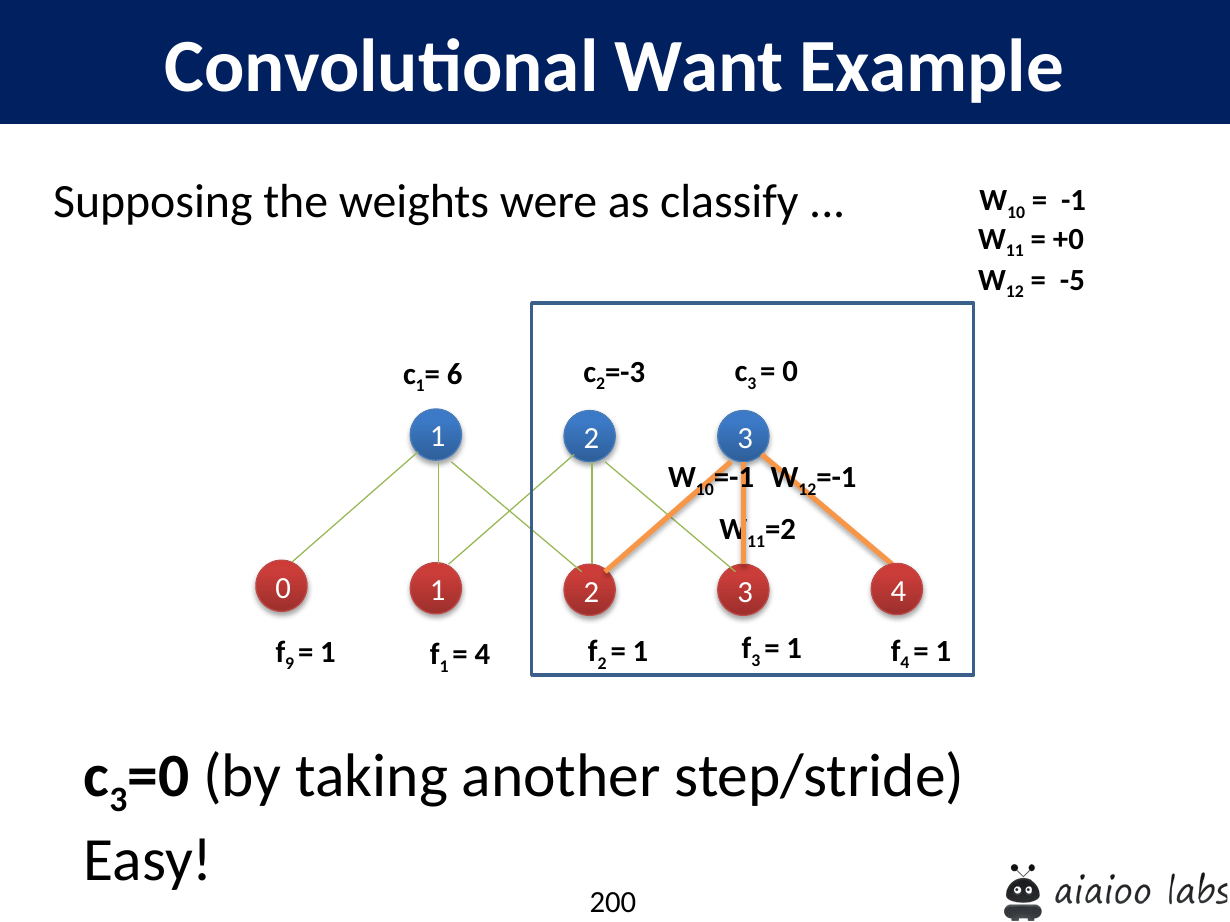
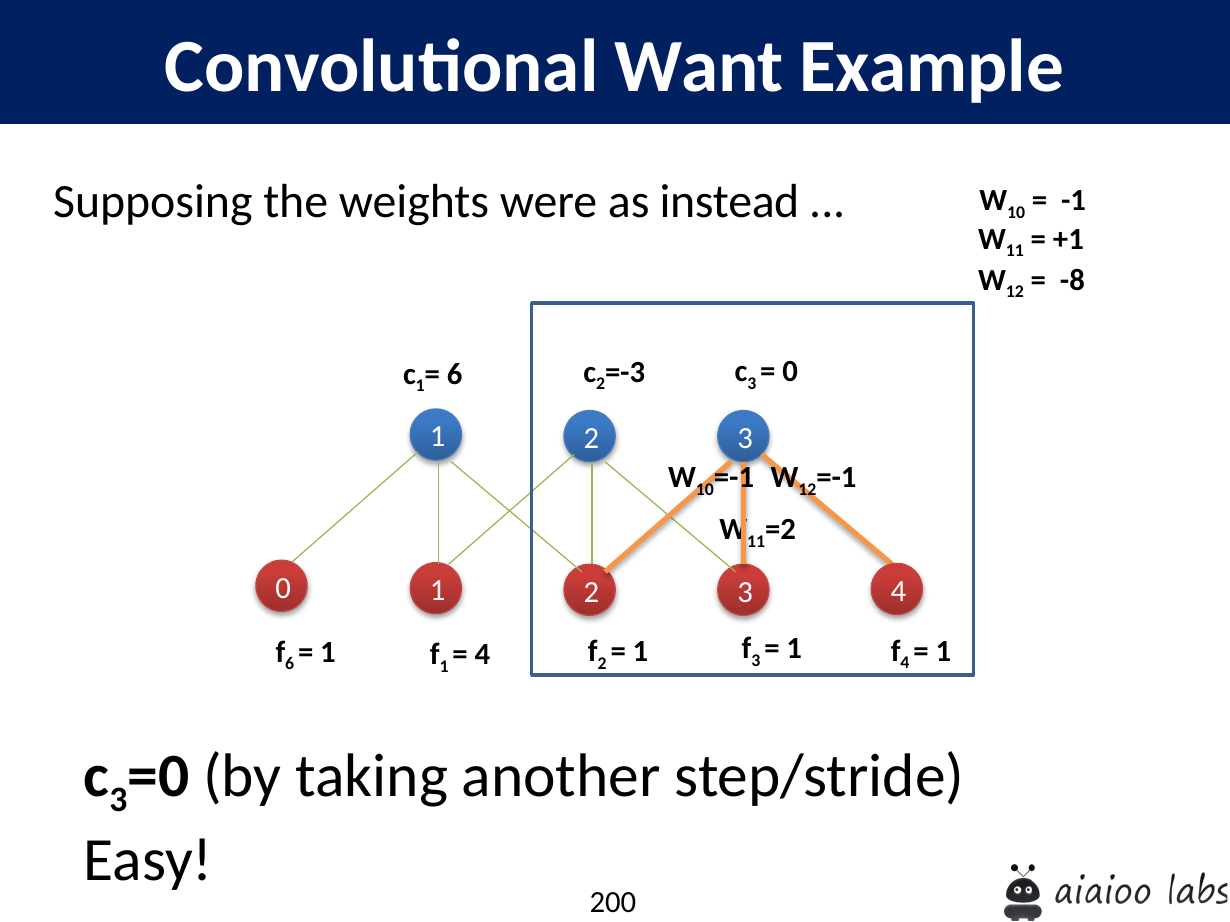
classify: classify -> instead
+0: +0 -> +1
-5: -5 -> -8
9 at (290, 664): 9 -> 6
